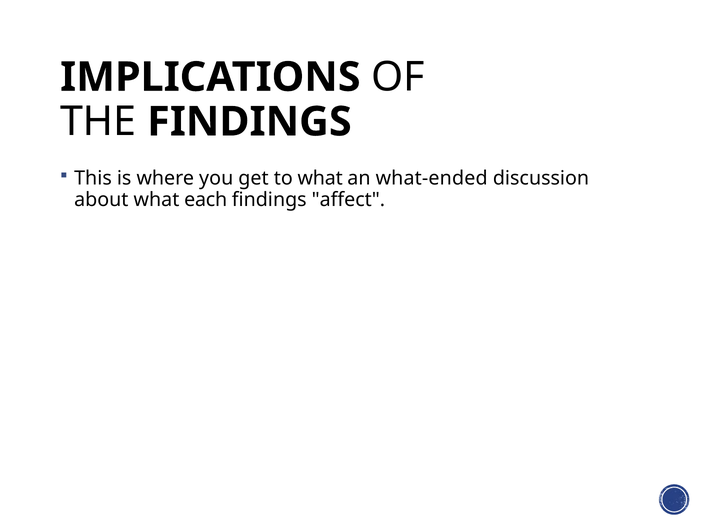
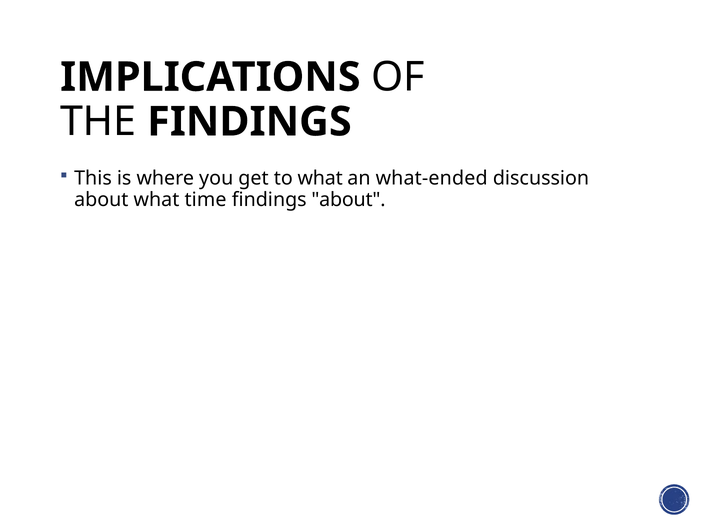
each: each -> time
findings affect: affect -> about
